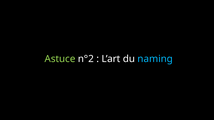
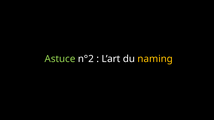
naming colour: light blue -> yellow
